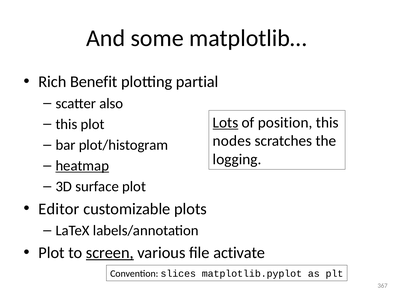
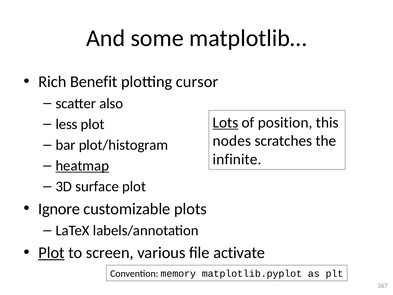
partial: partial -> cursor
this at (66, 124): this -> less
logging: logging -> infinite
Editor: Editor -> Ignore
Plot at (51, 253) underline: none -> present
screen underline: present -> none
slices: slices -> memory
